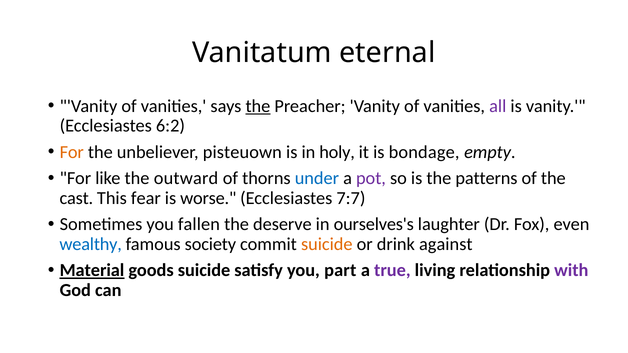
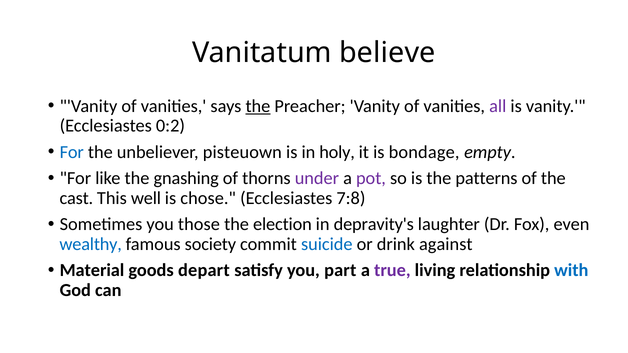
eternal: eternal -> believe
6:2: 6:2 -> 0:2
For at (72, 152) colour: orange -> blue
outward: outward -> gnashing
under colour: blue -> purple
fear: fear -> well
worse: worse -> chose
7:7: 7:7 -> 7:8
fallen: fallen -> those
deserve: deserve -> election
ourselves's: ourselves's -> depravity's
suicide at (327, 244) colour: orange -> blue
Material underline: present -> none
goods suicide: suicide -> depart
with colour: purple -> blue
